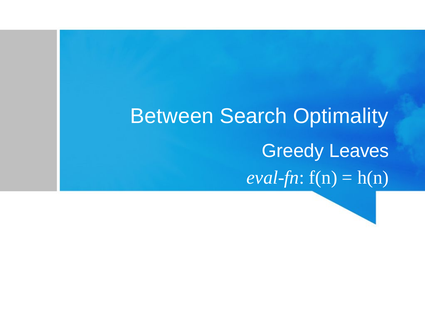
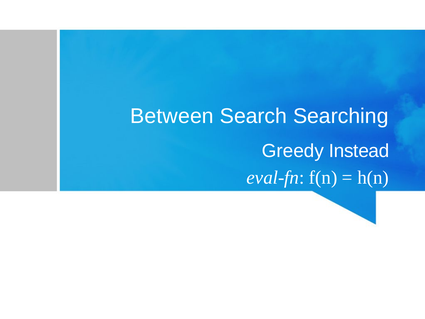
Optimality: Optimality -> Searching
Leaves: Leaves -> Instead
